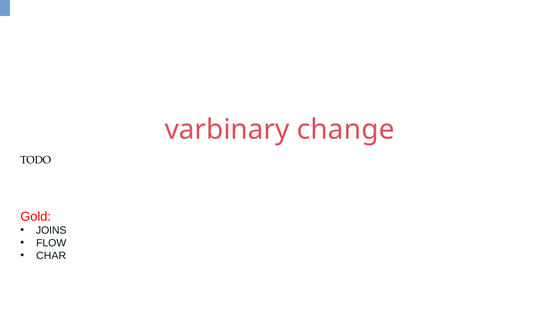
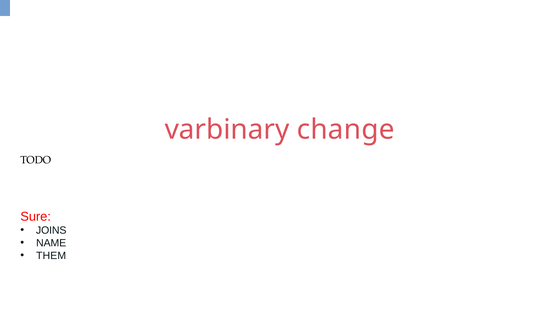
Gold: Gold -> Sure
FLOW: FLOW -> NAME
CHAR: CHAR -> THEM
